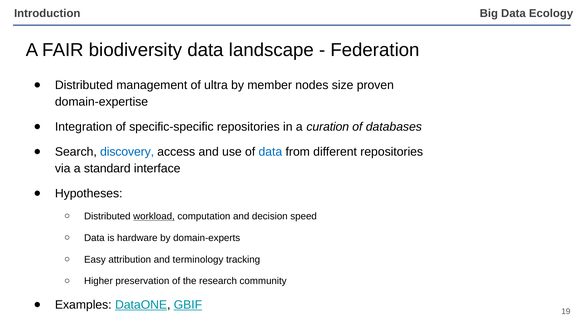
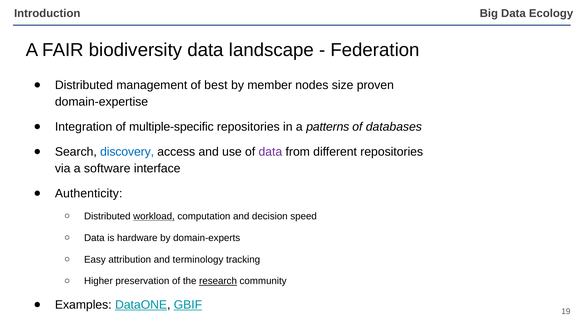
ultra: ultra -> best
specific-specific: specific-specific -> multiple-specific
curation: curation -> patterns
data at (270, 152) colour: blue -> purple
standard: standard -> software
Hypotheses: Hypotheses -> Authenticity
research underline: none -> present
